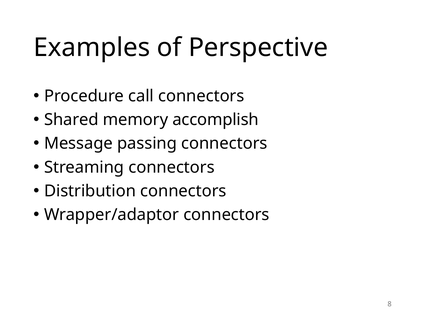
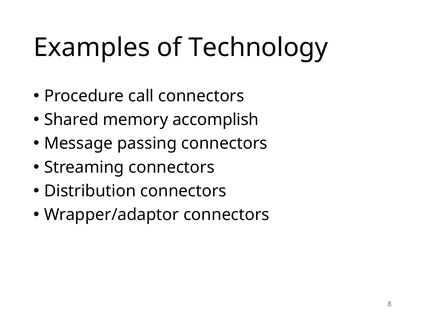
Perspective: Perspective -> Technology
